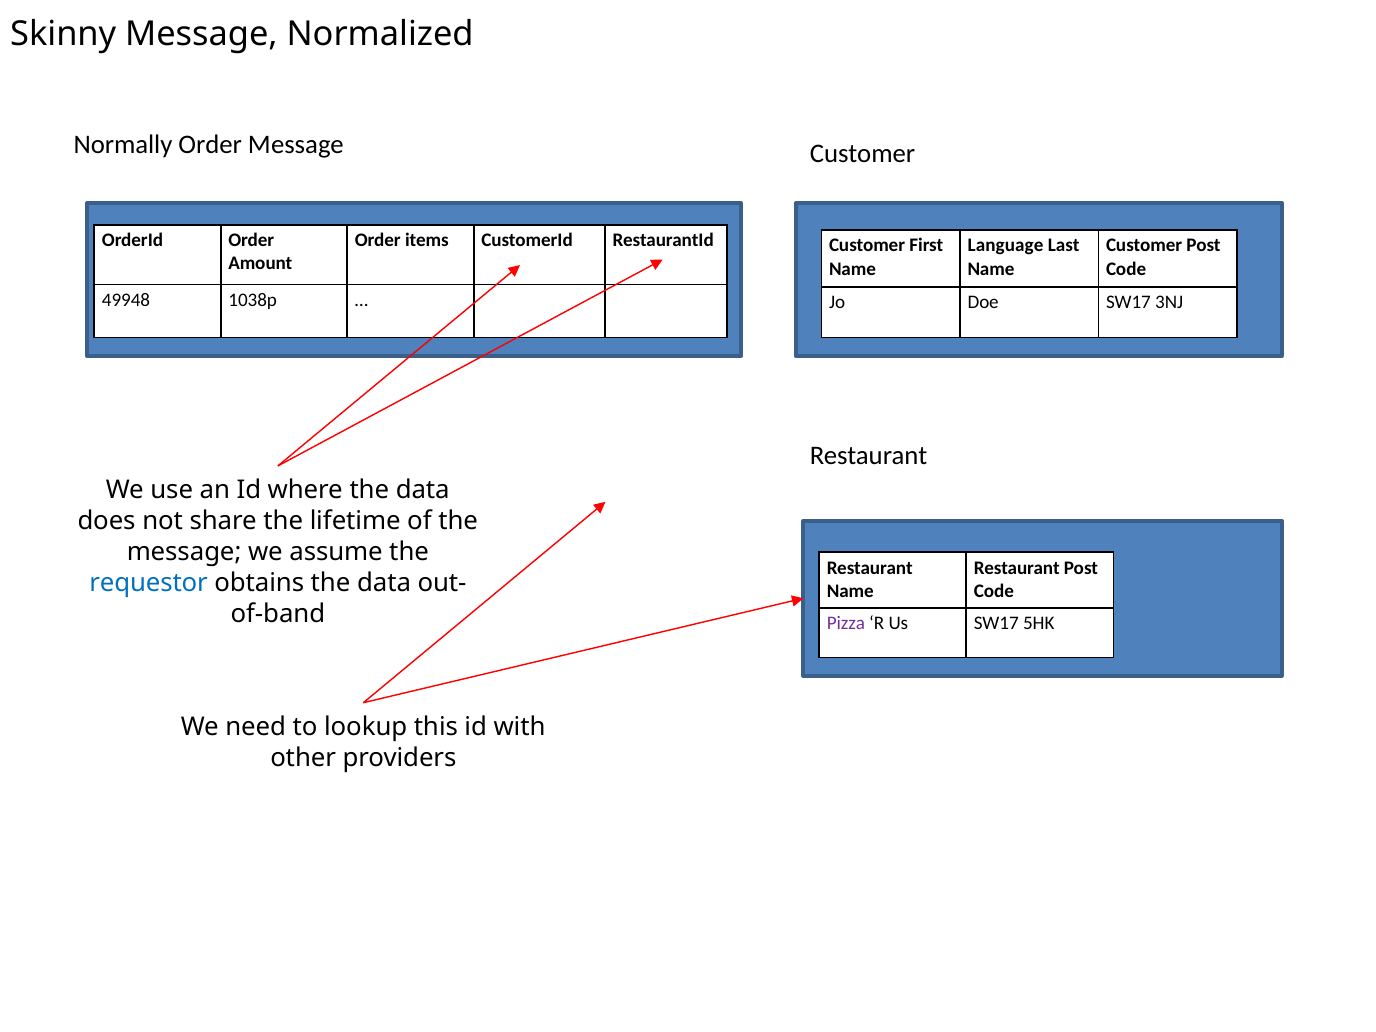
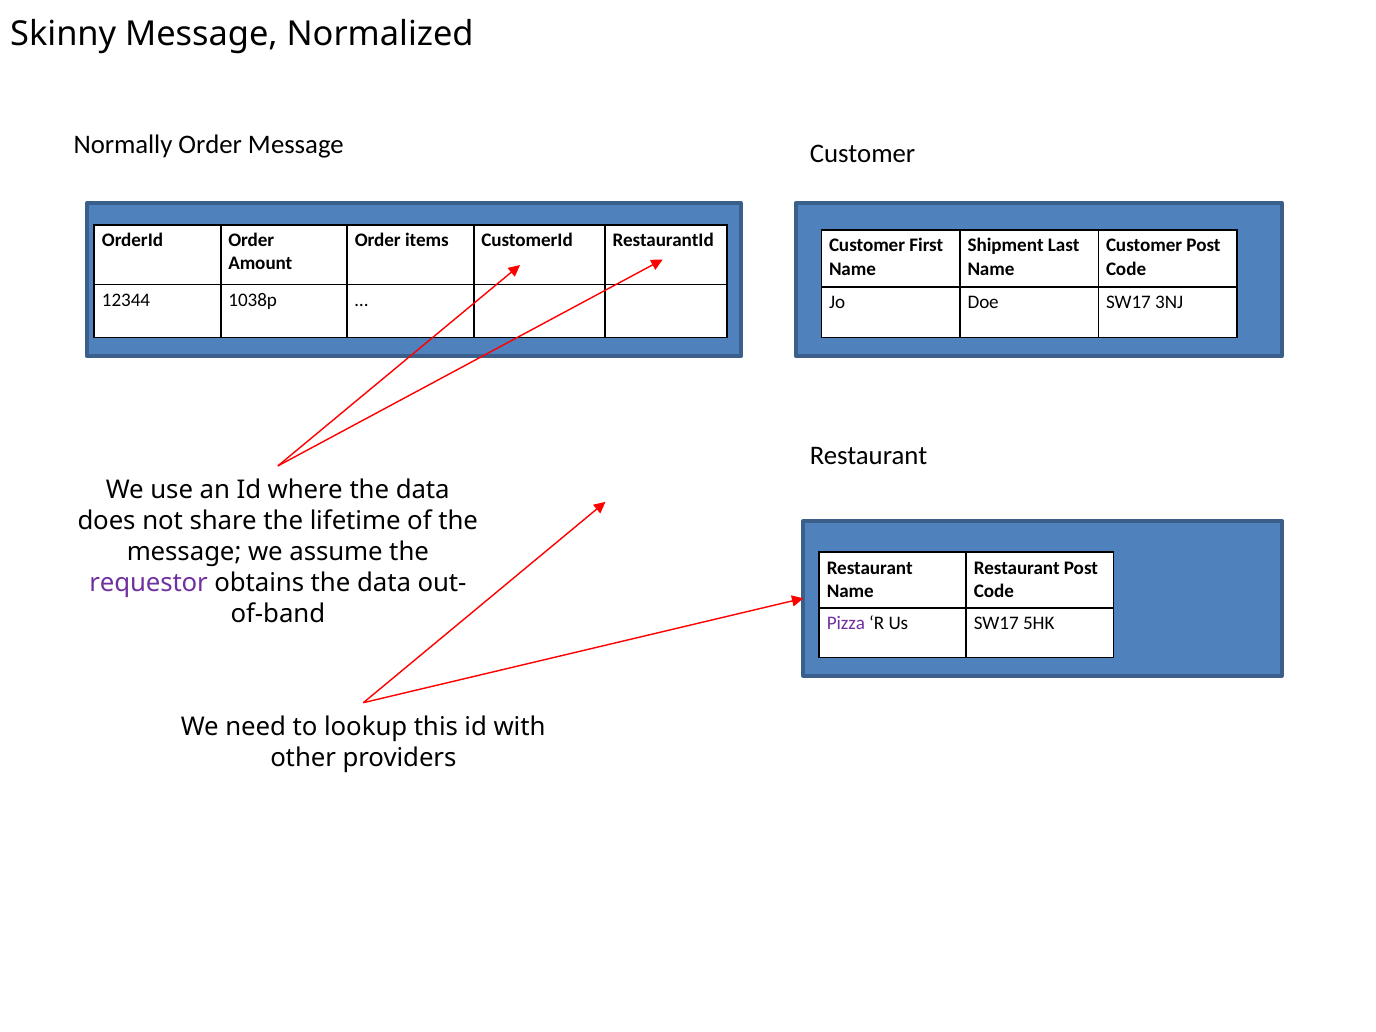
Language: Language -> Shipment
49948: 49948 -> 12344
requestor colour: blue -> purple
